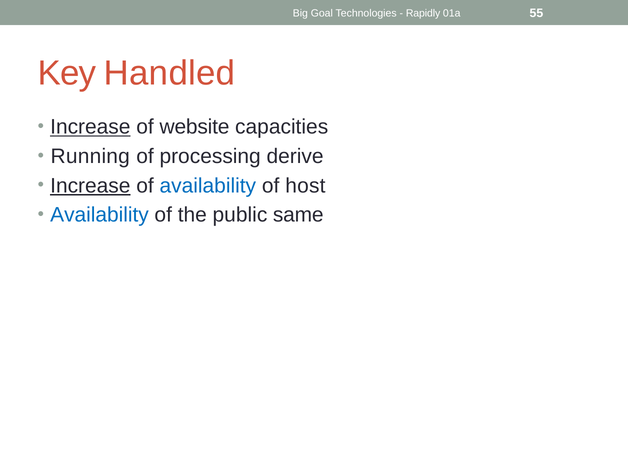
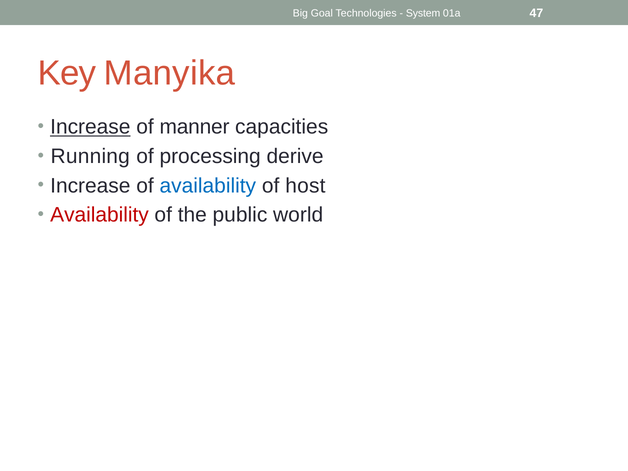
Rapidly: Rapidly -> System
55: 55 -> 47
Handled: Handled -> Manyika
website: website -> manner
Increase at (90, 186) underline: present -> none
Availability at (99, 215) colour: blue -> red
same: same -> world
